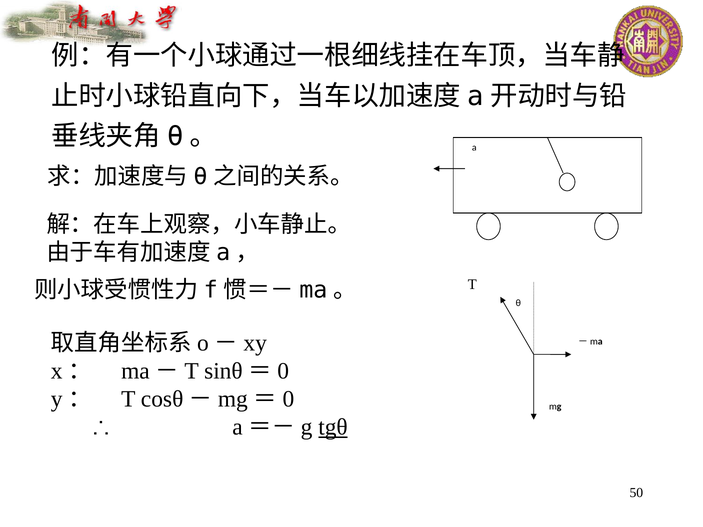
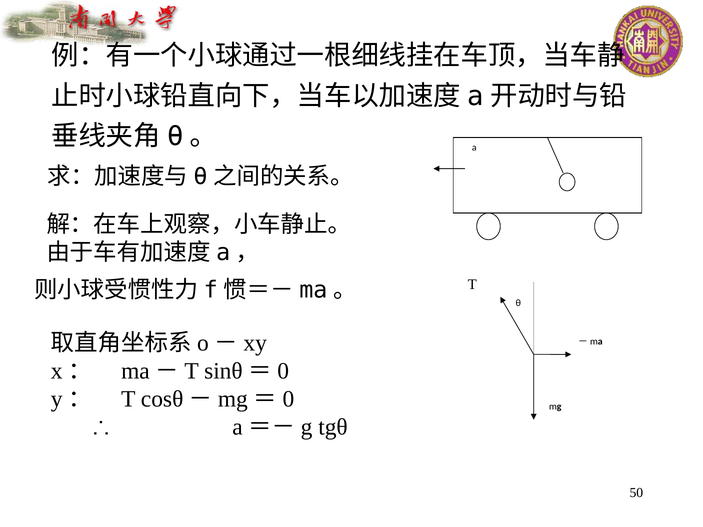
tgθ underline: present -> none
